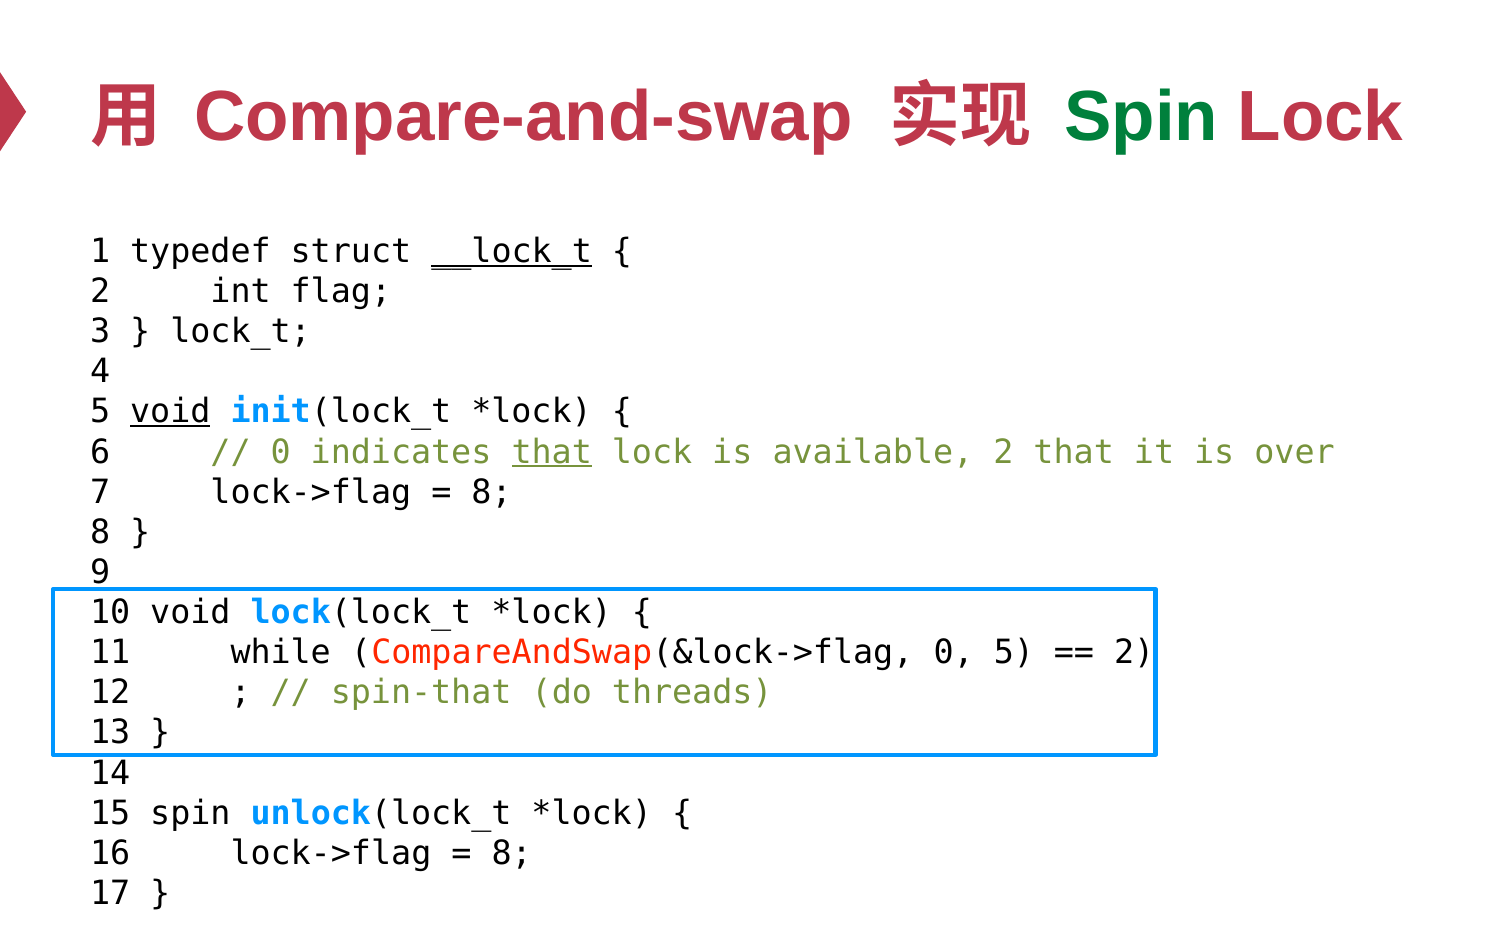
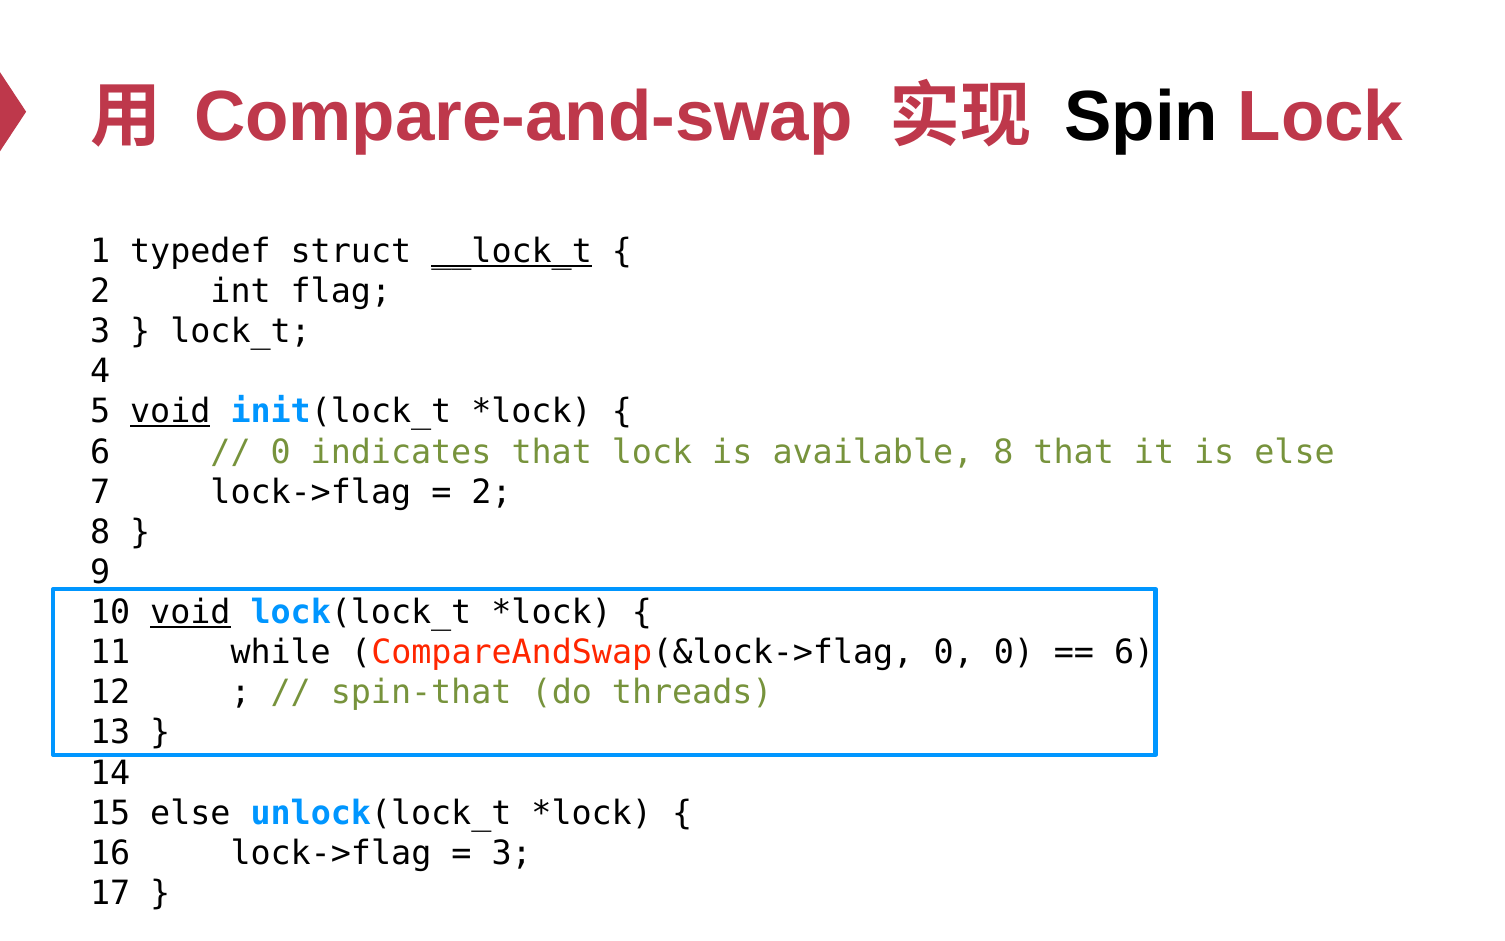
Spin at (1141, 117) colour: green -> black
that at (552, 452) underline: present -> none
available 2: 2 -> 8
is over: over -> else
8 at (492, 492): 8 -> 2
void at (190, 612) underline: none -> present
0 5: 5 -> 0
2 at (1134, 652): 2 -> 6
15 spin: spin -> else
8 at (512, 853): 8 -> 3
